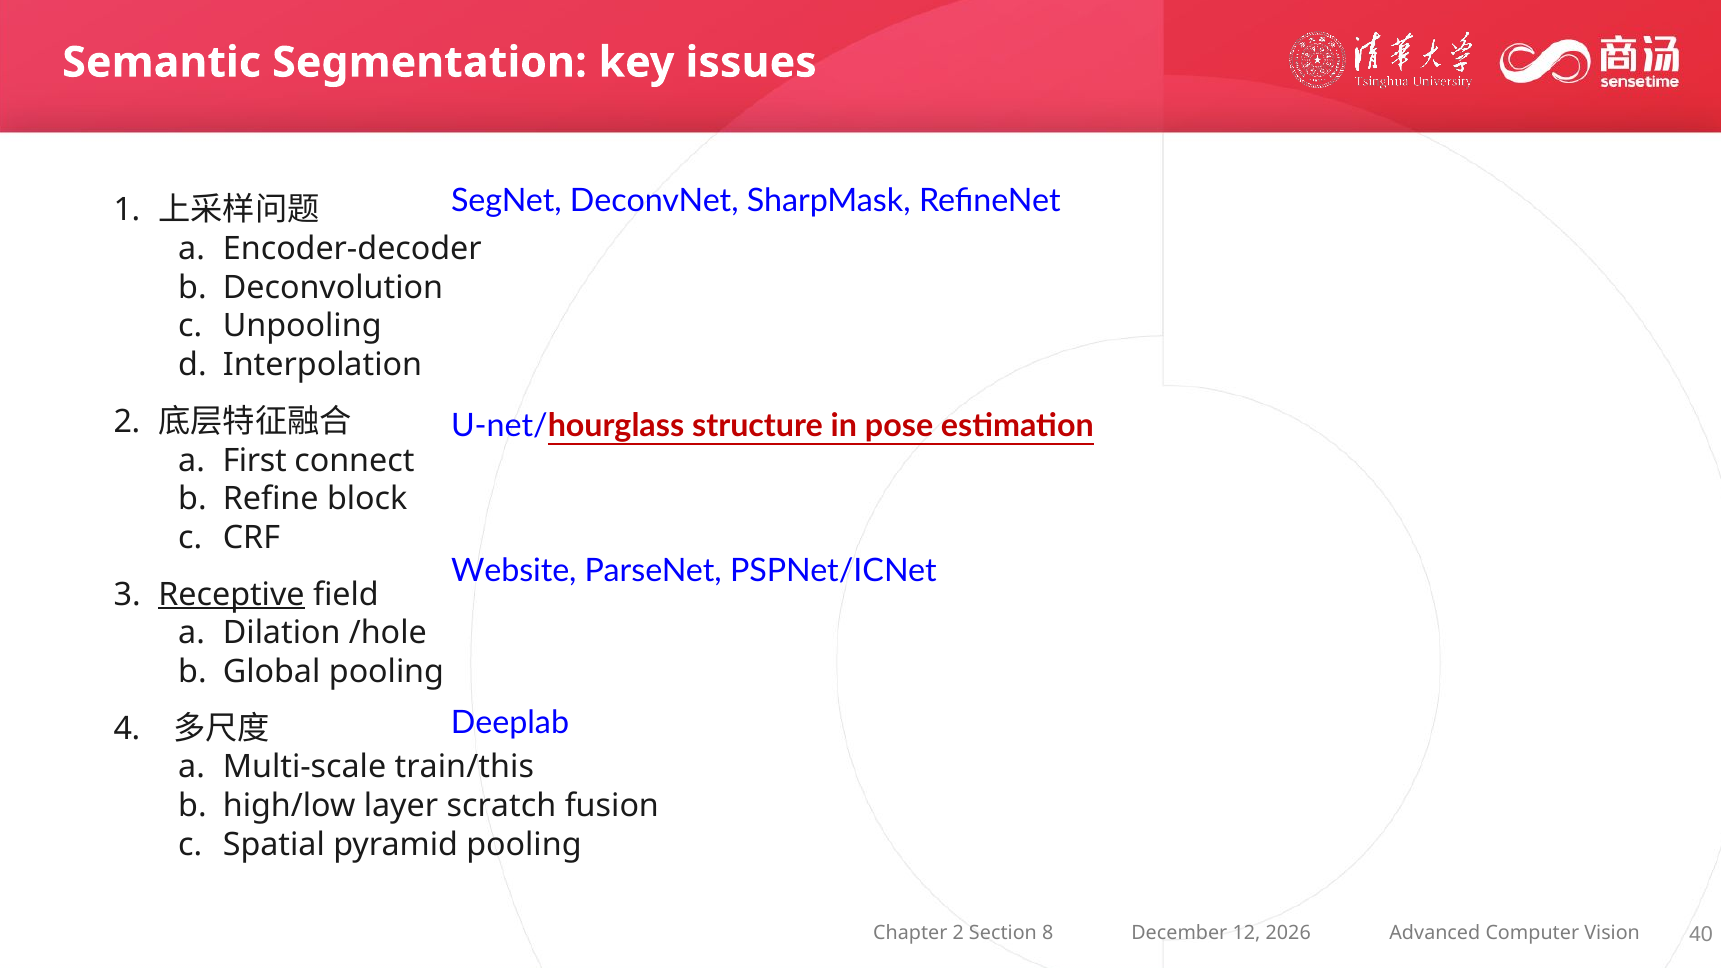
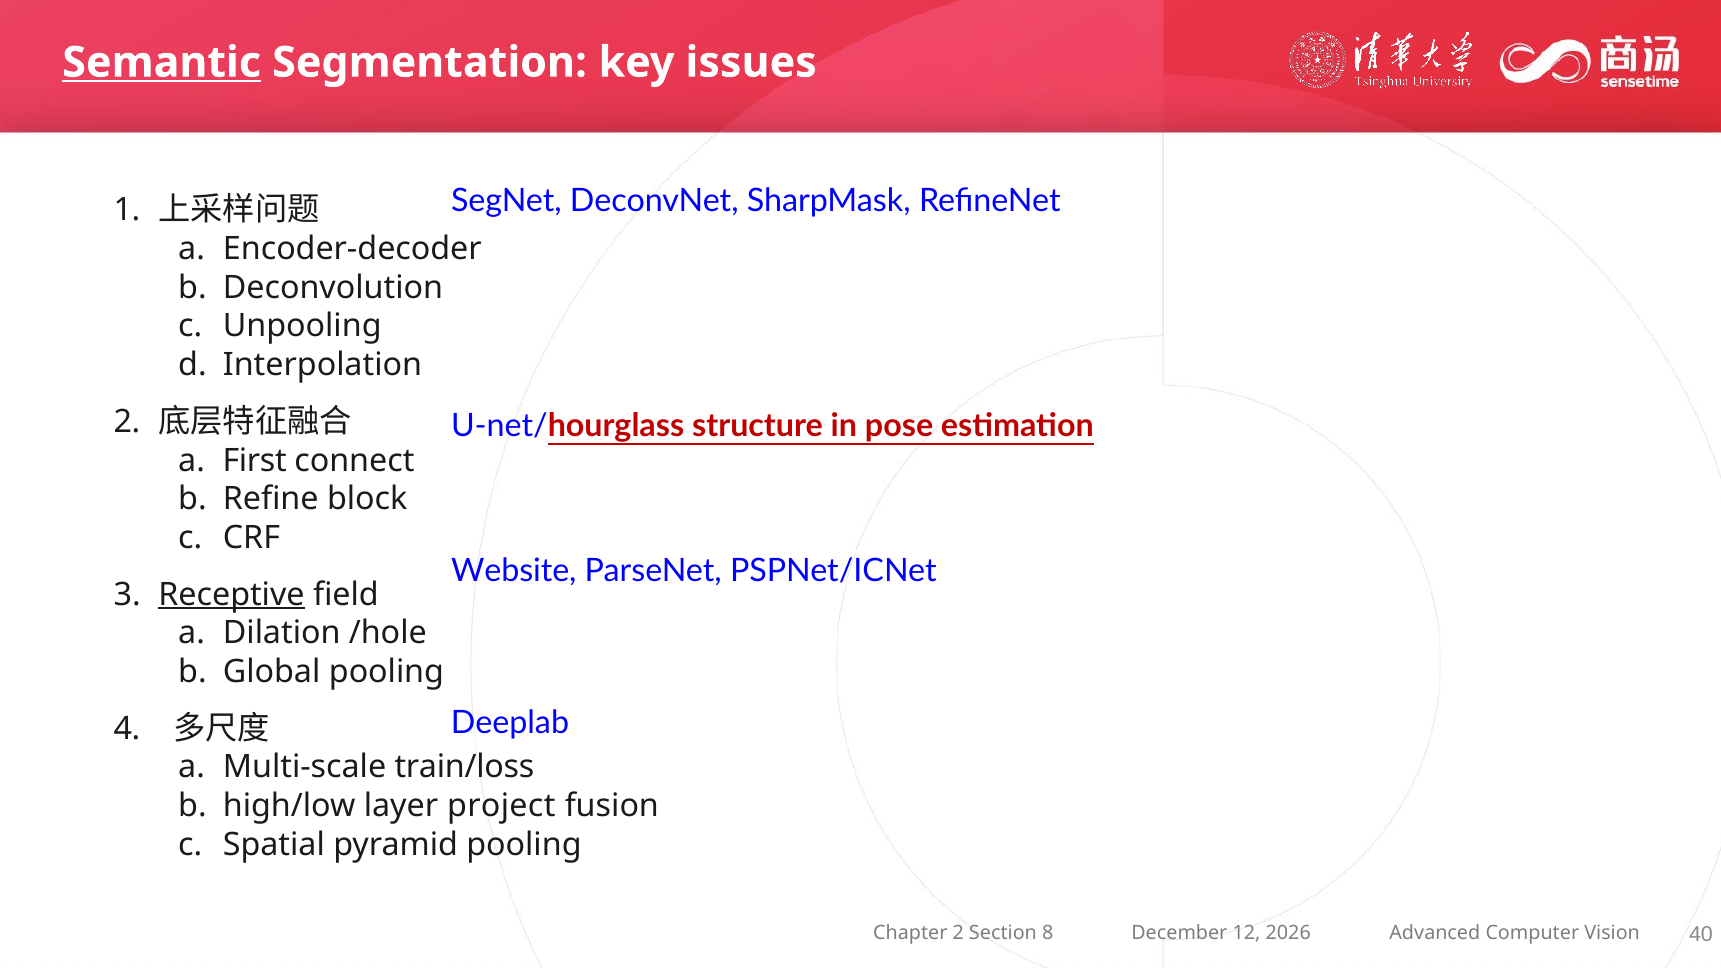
Semantic underline: none -> present
train/this: train/this -> train/loss
scratch: scratch -> project
